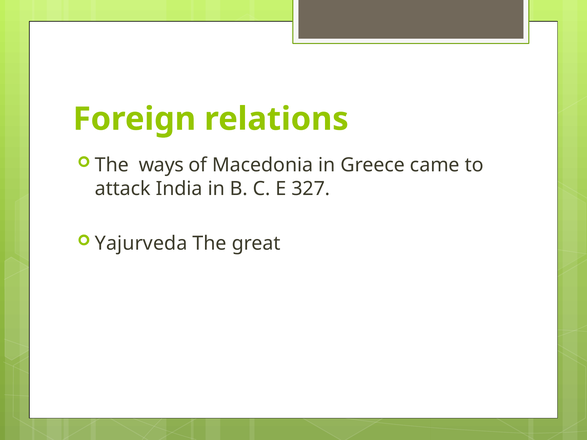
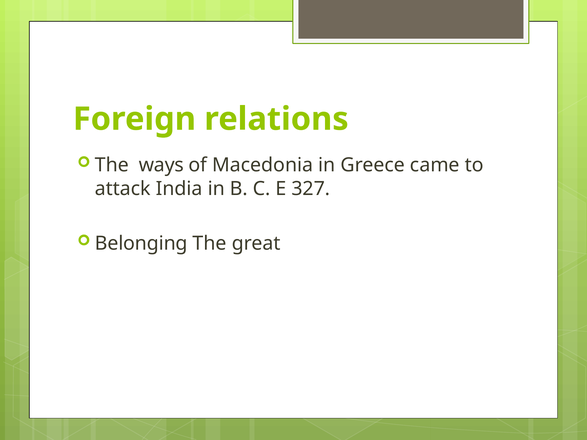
Yajurveda: Yajurveda -> Belonging
